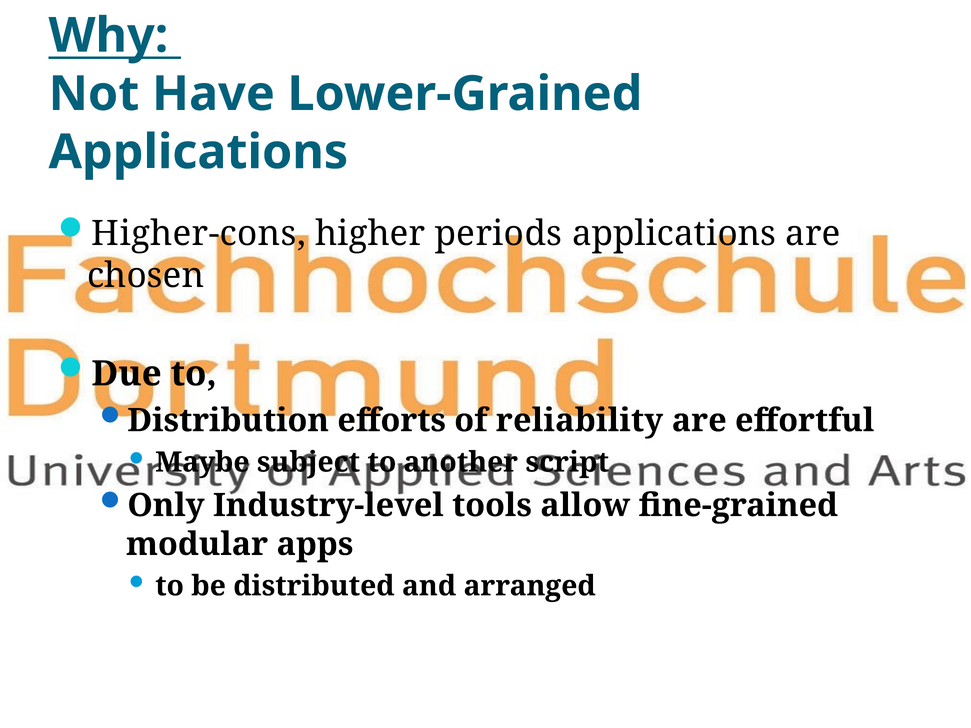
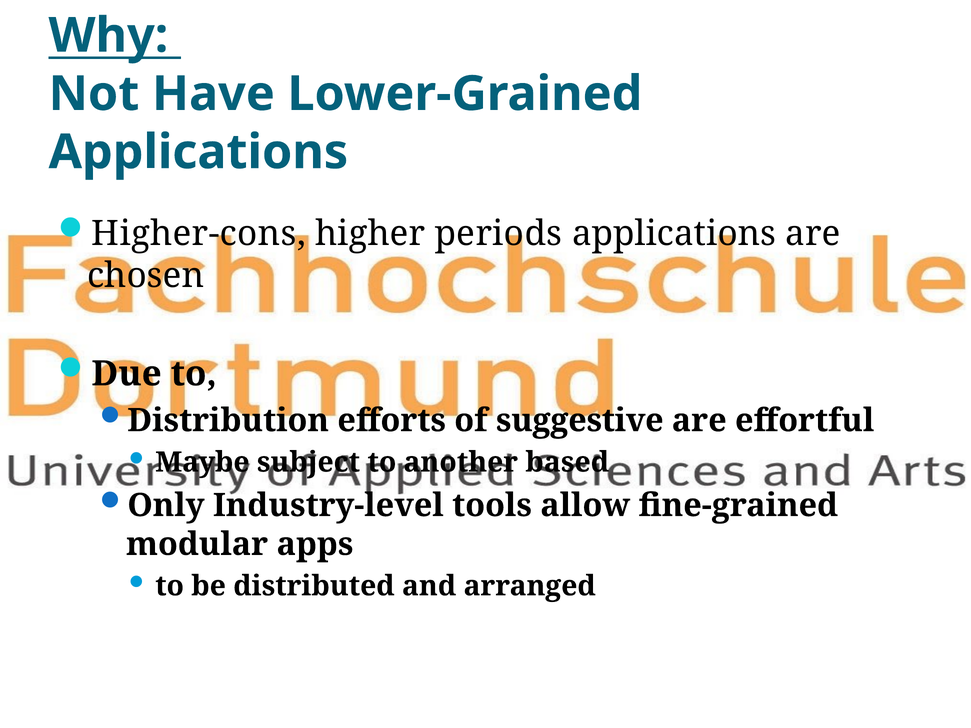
reliability: reliability -> suggestive
script: script -> based
